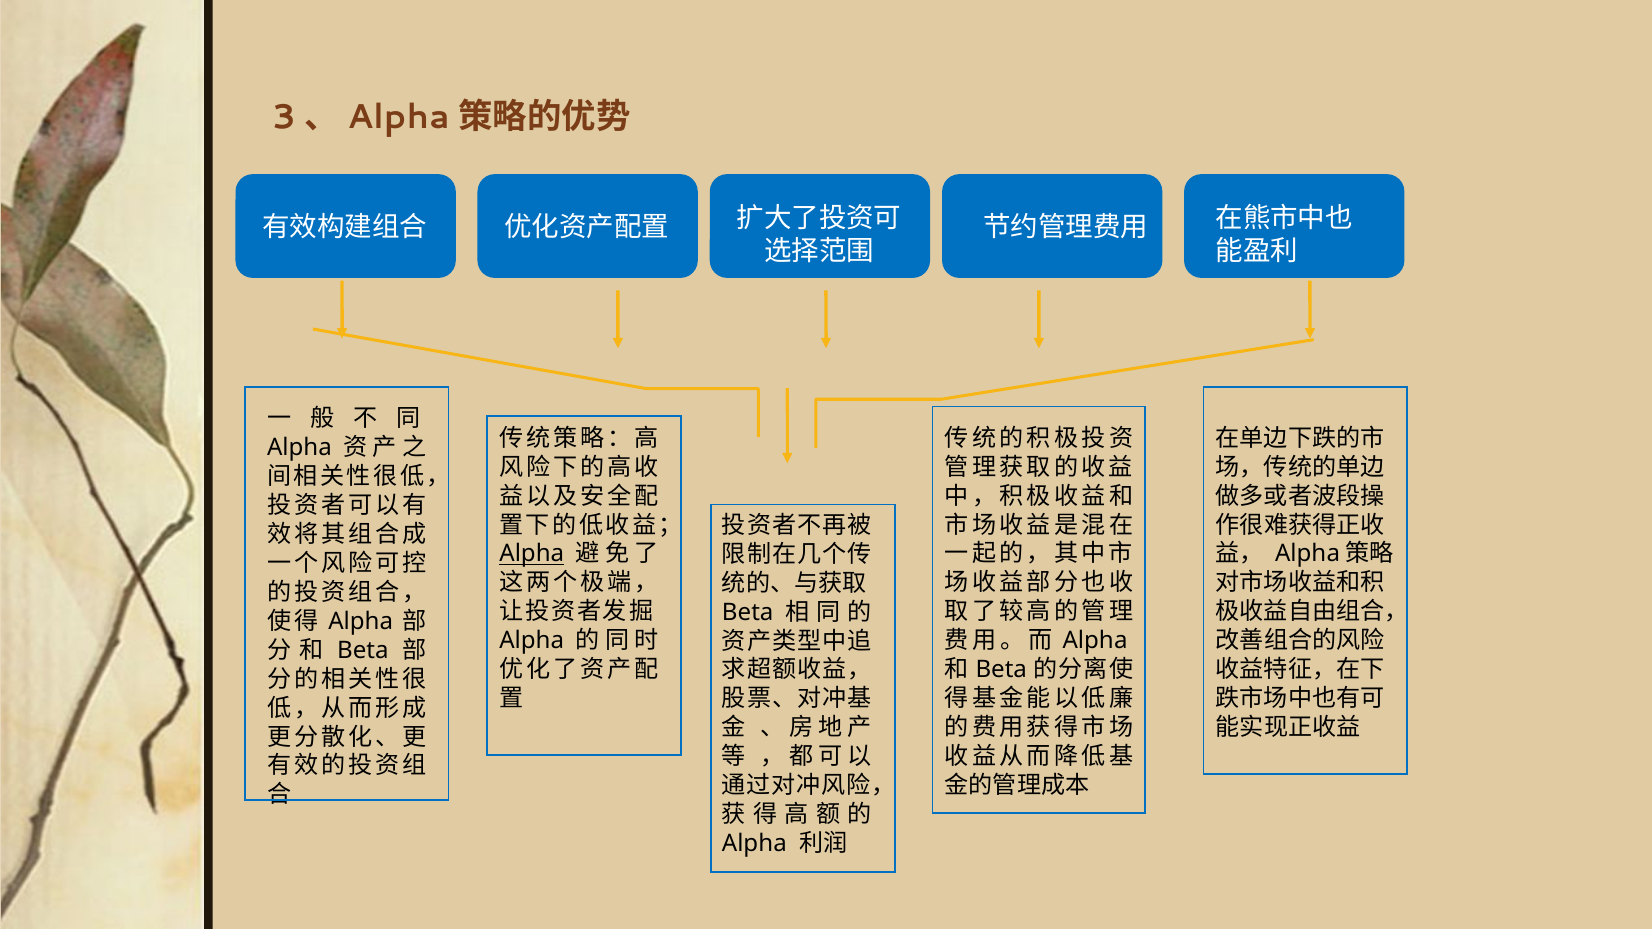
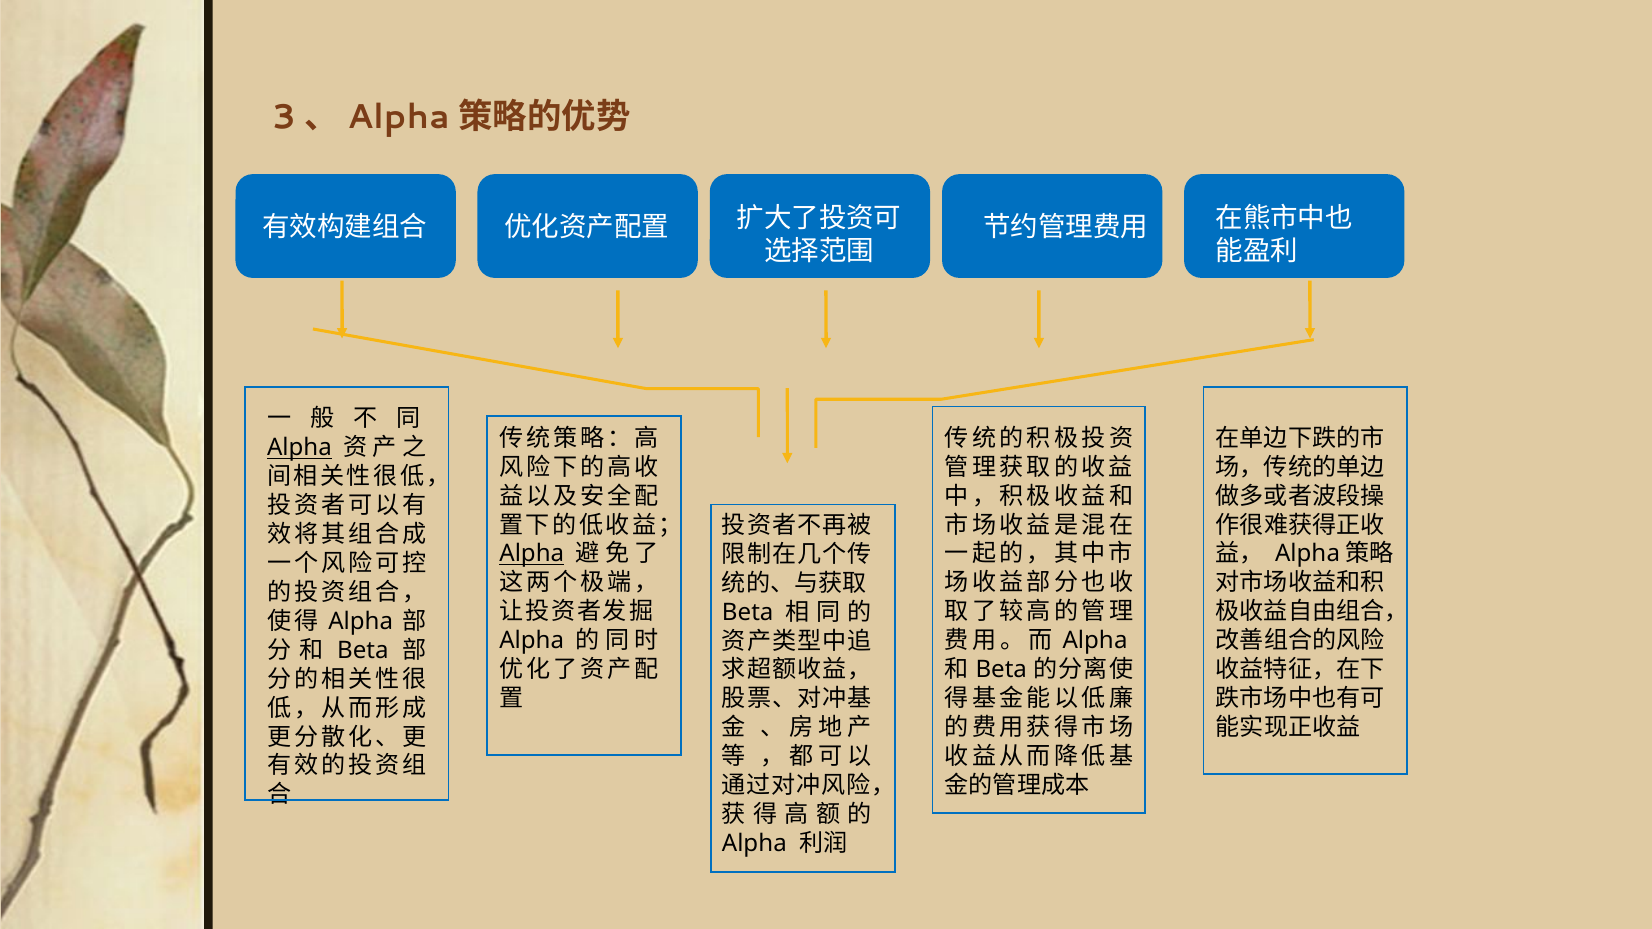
Alpha at (299, 448) underline: none -> present
